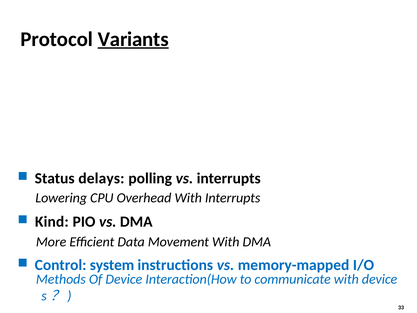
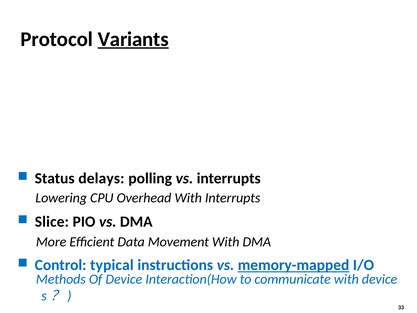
Kind: Kind -> Slice
system: system -> typical
memory-mapped underline: none -> present
